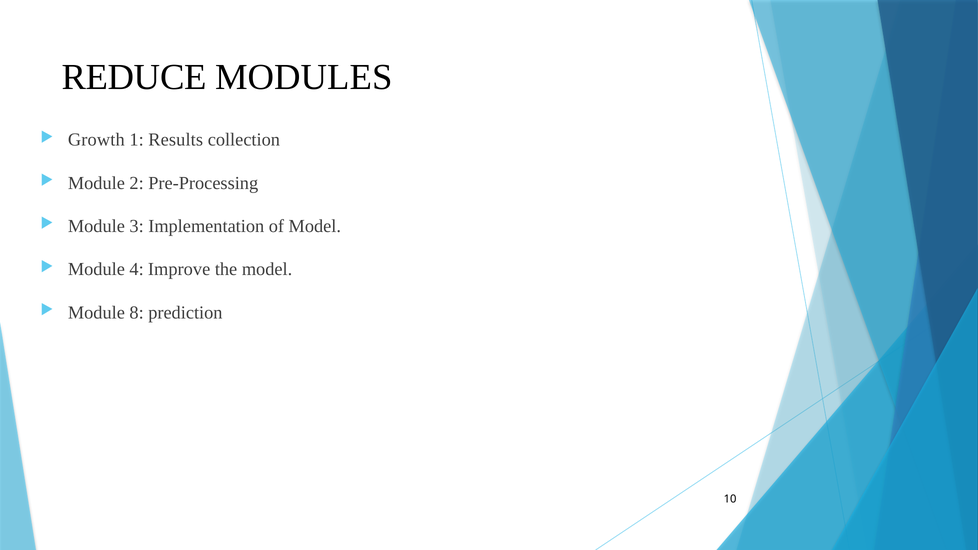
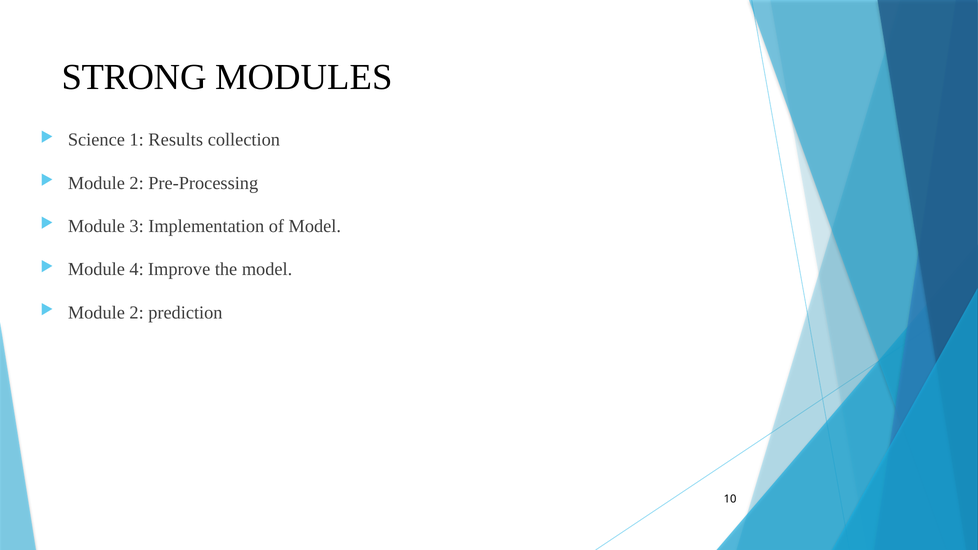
REDUCE: REDUCE -> STRONG
Growth: Growth -> Science
8 at (137, 313): 8 -> 2
